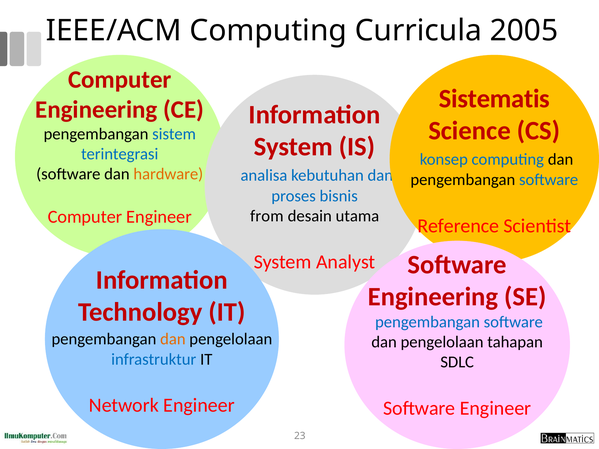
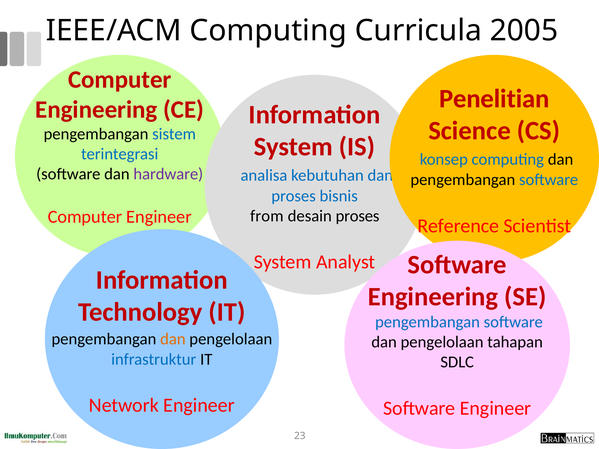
Sistematis: Sistematis -> Penelitian
hardware colour: orange -> purple
desain utama: utama -> proses
